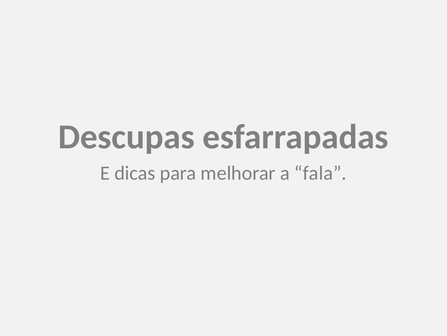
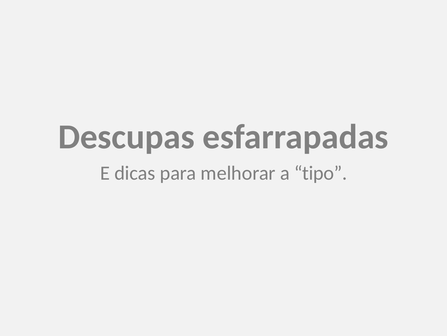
fala: fala -> tipo
